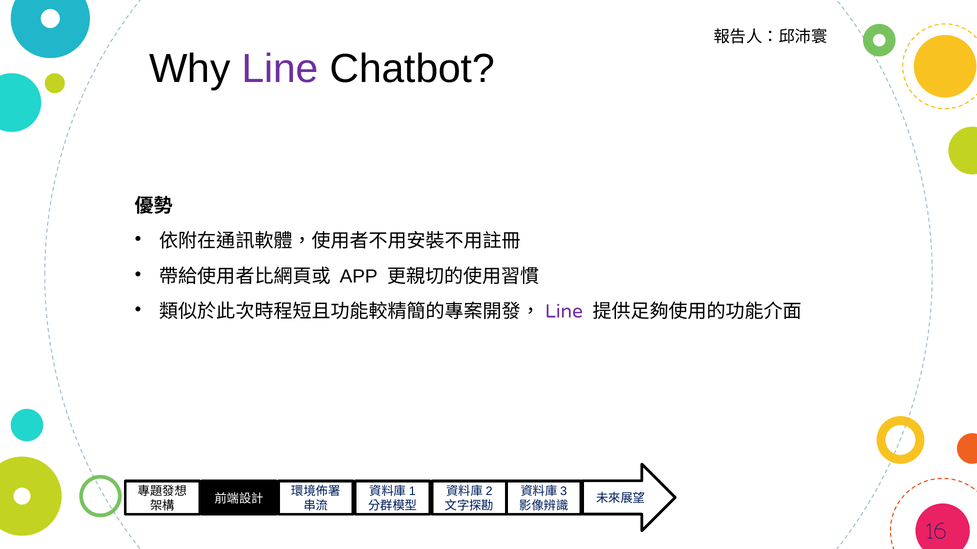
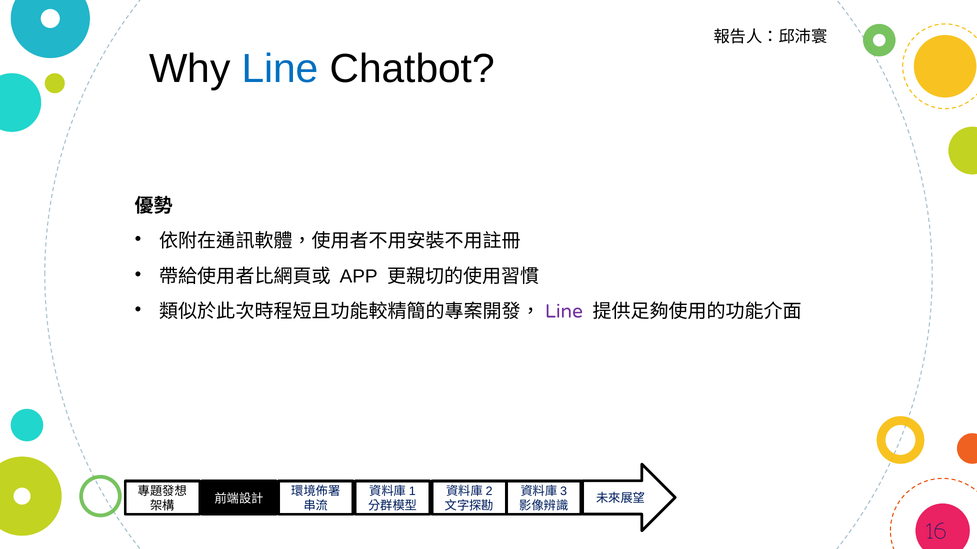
Line at (280, 69) colour: purple -> blue
